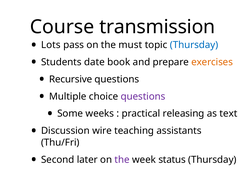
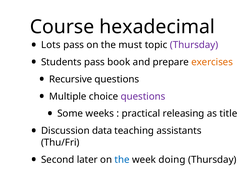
transmission: transmission -> hexadecimal
Thursday at (194, 45) colour: blue -> purple
Students date: date -> pass
text: text -> title
wire: wire -> data
the at (122, 160) colour: purple -> blue
status: status -> doing
